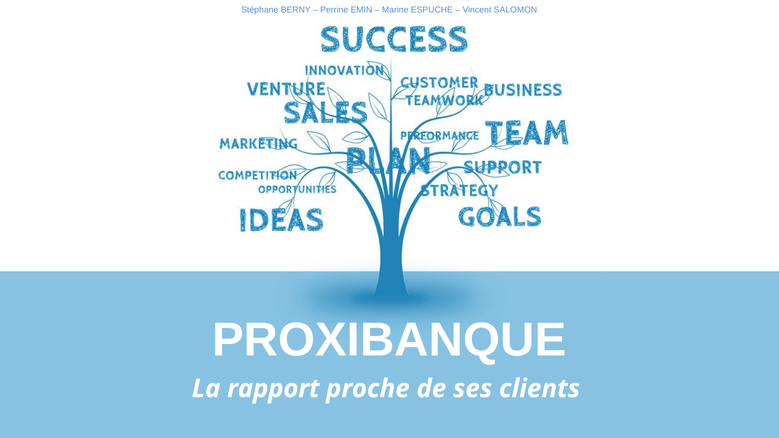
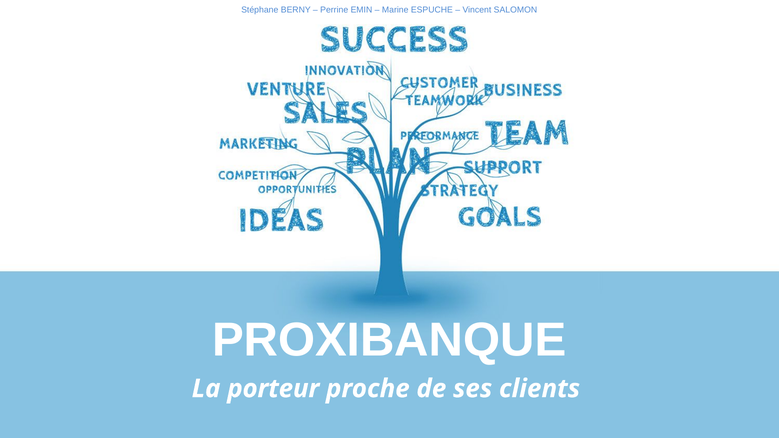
rapport: rapport -> porteur
